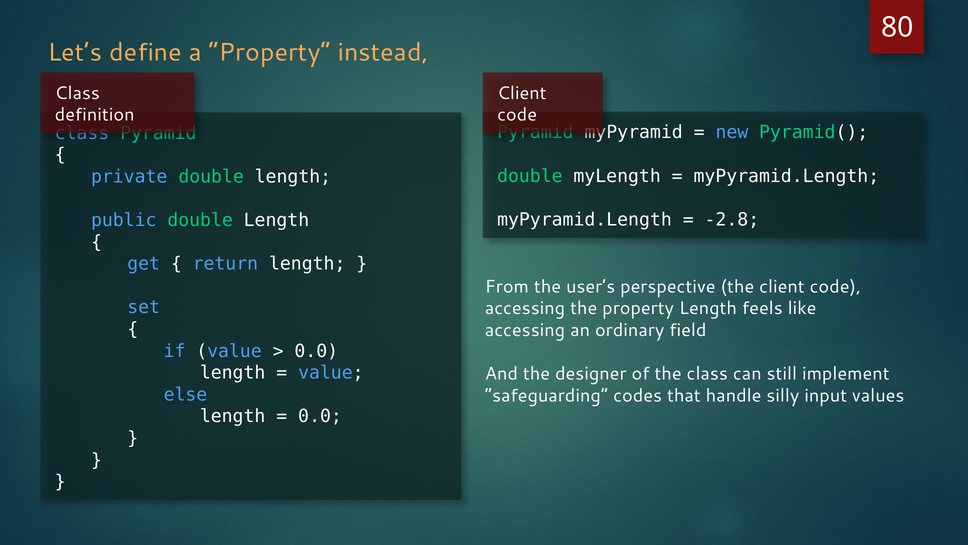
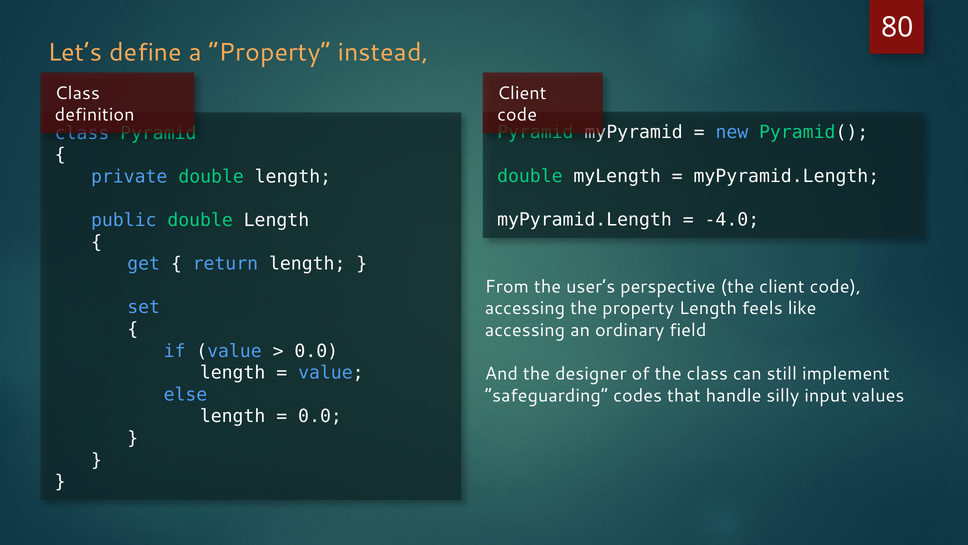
-2.8: -2.8 -> -4.0
